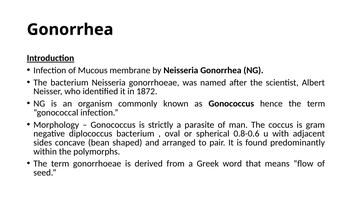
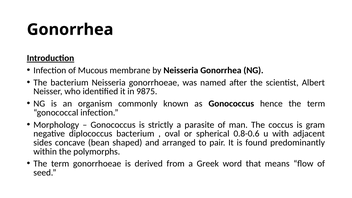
1872: 1872 -> 9875
